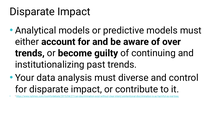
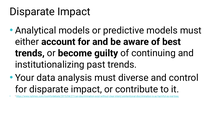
over: over -> best
